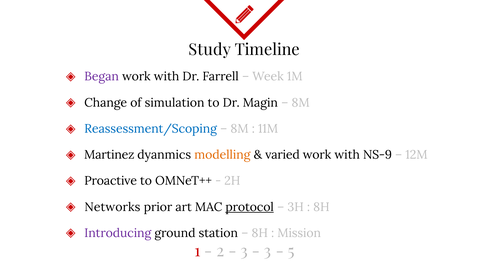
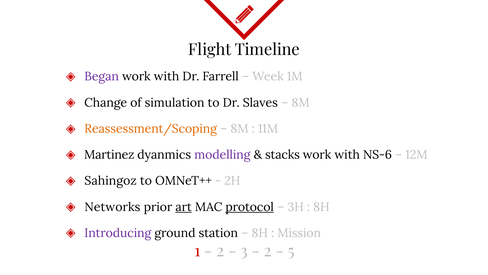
Study: Study -> Flight
Magin: Magin -> Slaves
Reassessment/Scoping colour: blue -> orange
modelling colour: orange -> purple
varied: varied -> stacks
NS-9: NS-9 -> NS-6
Proactive: Proactive -> Sahingoz
art underline: none -> present
3 at (268, 251): 3 -> 2
